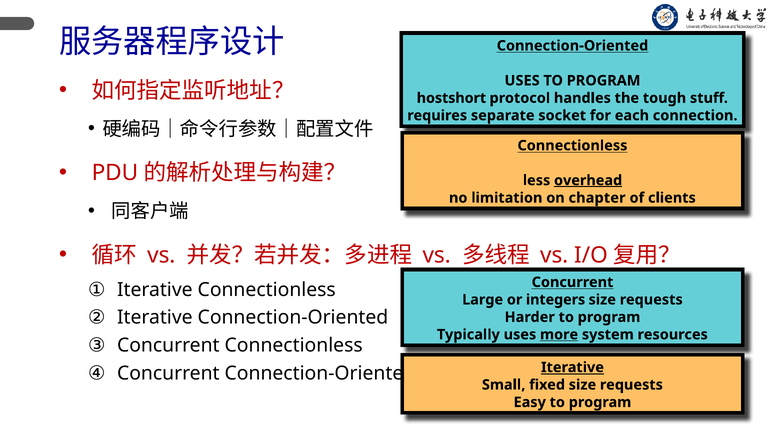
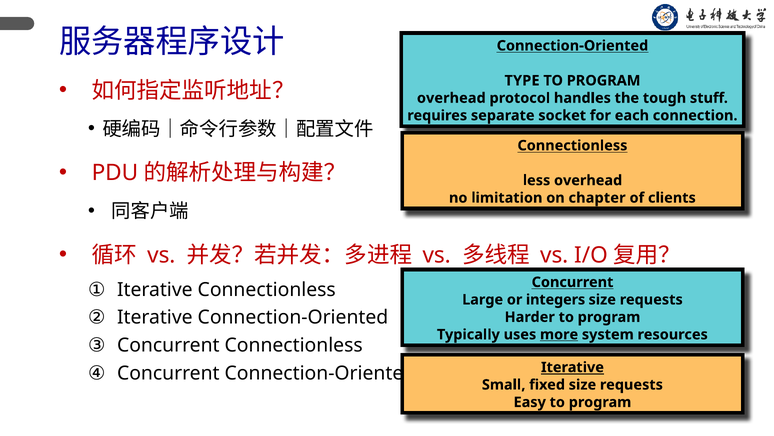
USES at (522, 80): USES -> TYPE
hostshort at (451, 98): hostshort -> overhead
overhead at (588, 180) underline: present -> none
